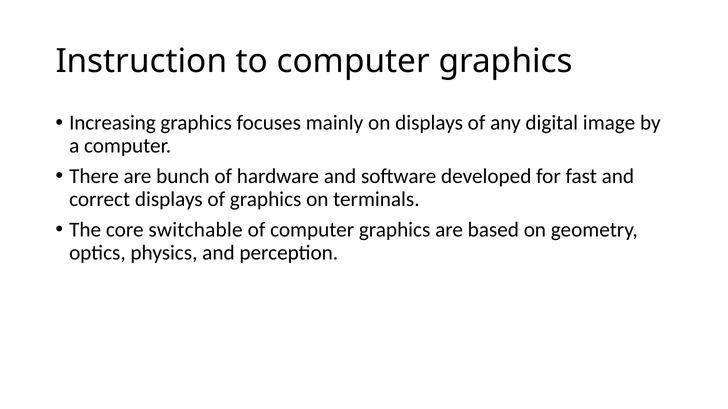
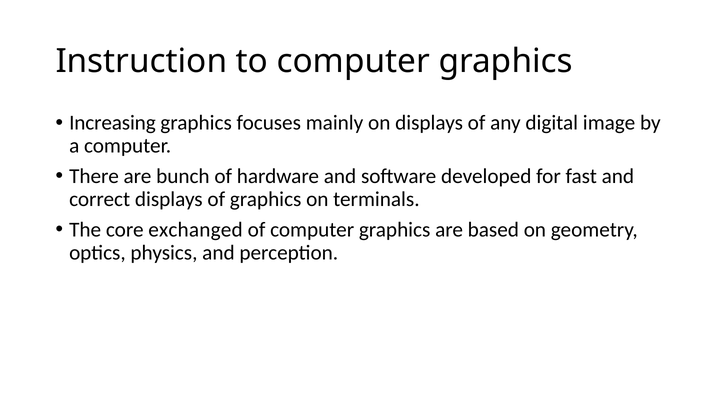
switchable: switchable -> exchanged
